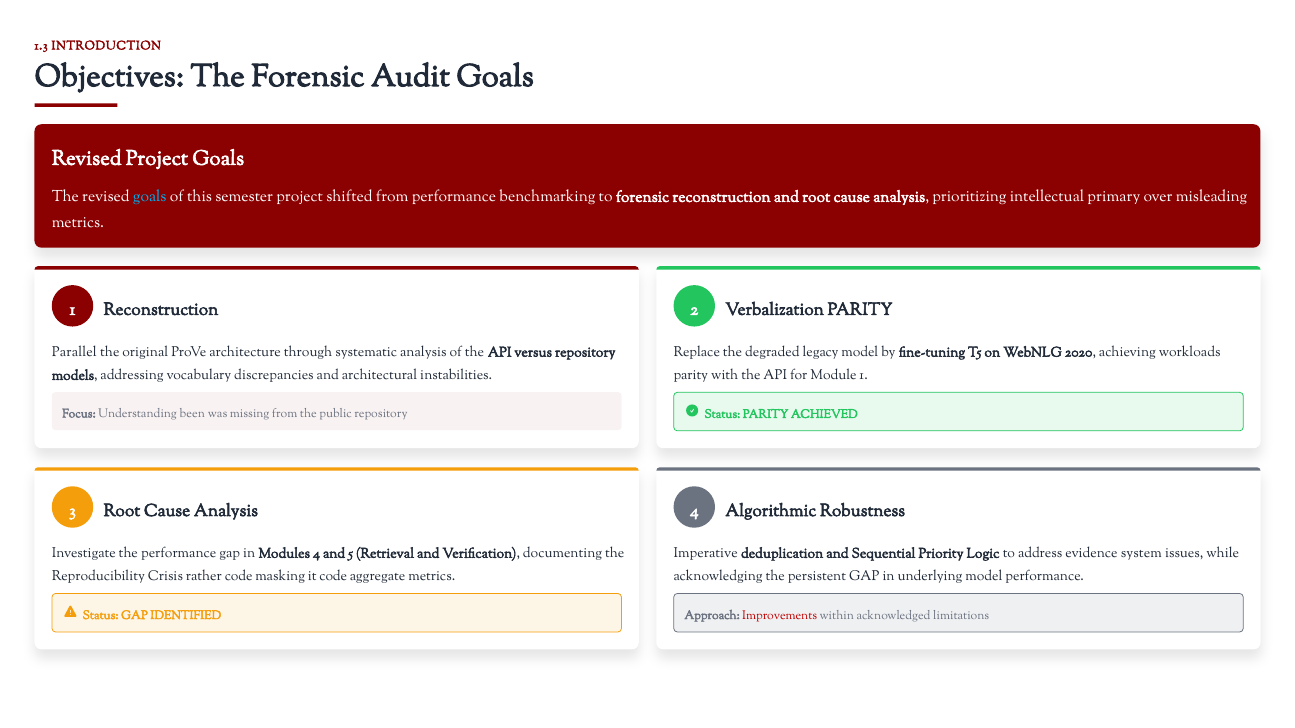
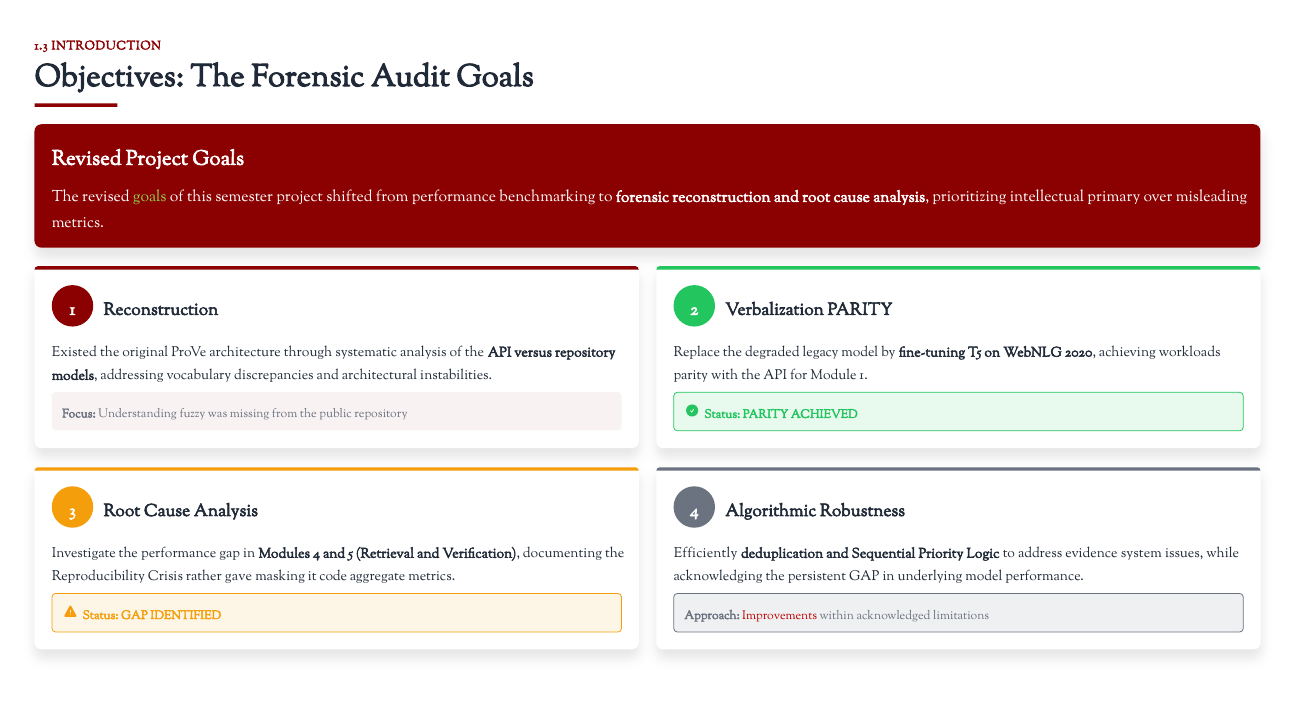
goals at (150, 197) colour: light blue -> light green
Parallel: Parallel -> Existed
been: been -> fuzzy
Imperative: Imperative -> Efficiently
rather code: code -> gave
